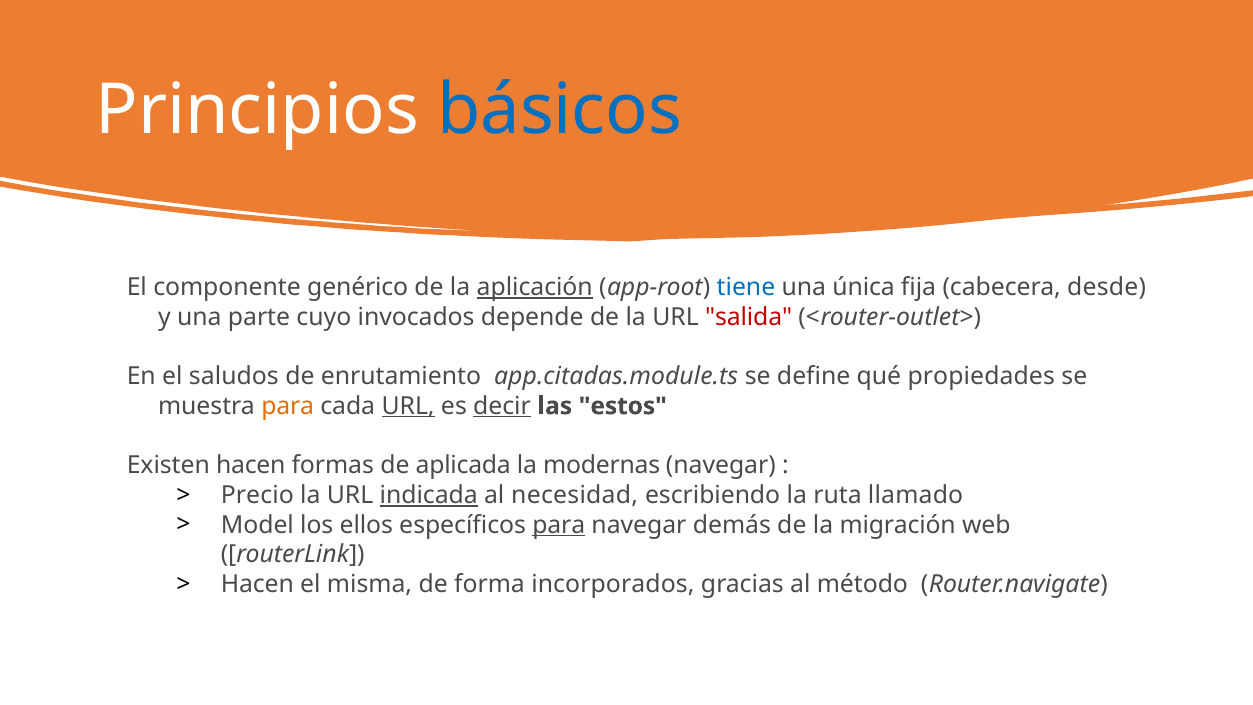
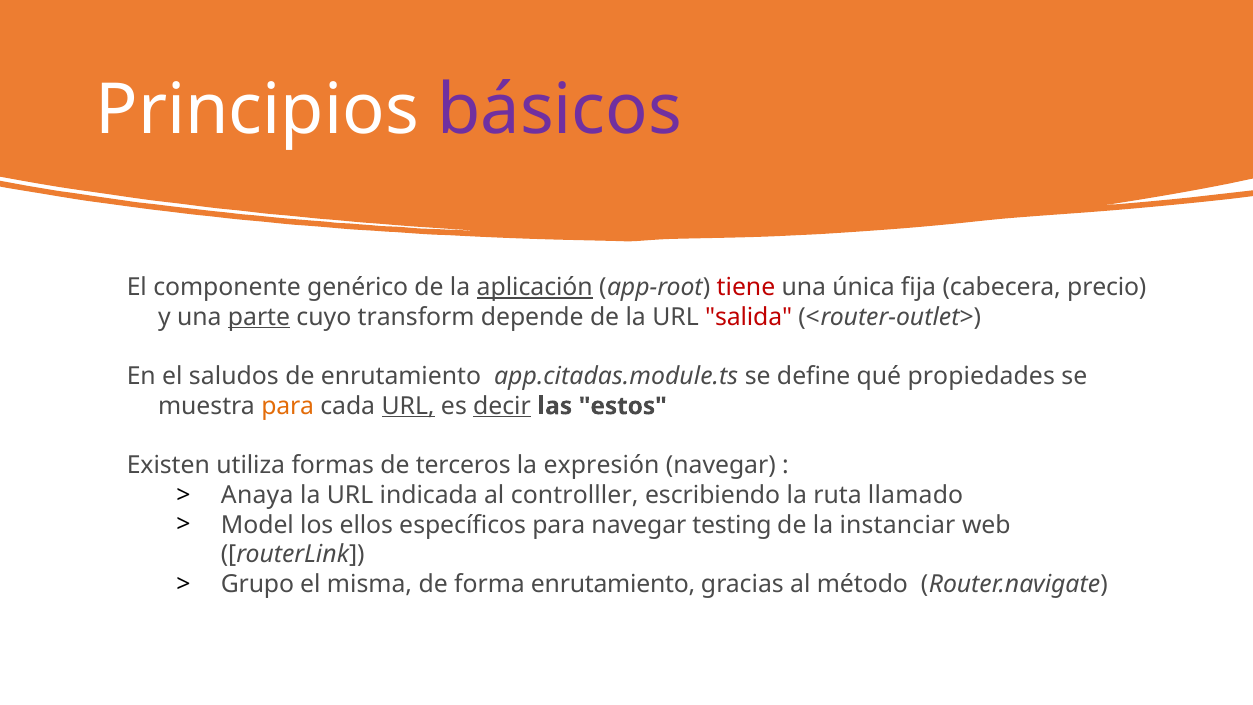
básicos colour: blue -> purple
tiene colour: blue -> red
desde: desde -> precio
parte underline: none -> present
invocados: invocados -> transform
Existen hacen: hacen -> utiliza
aplicada: aplicada -> terceros
modernas: modernas -> expresión
Precio: Precio -> Anaya
indicada underline: present -> none
necesidad: necesidad -> controlller
para at (559, 525) underline: present -> none
demás: demás -> testing
migración: migración -> instanciar
Hacen at (257, 584): Hacen -> Grupo
forma incorporados: incorporados -> enrutamiento
